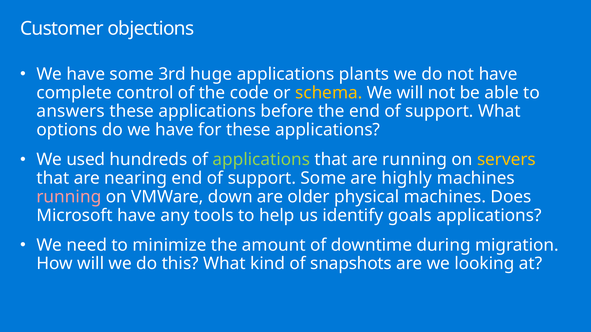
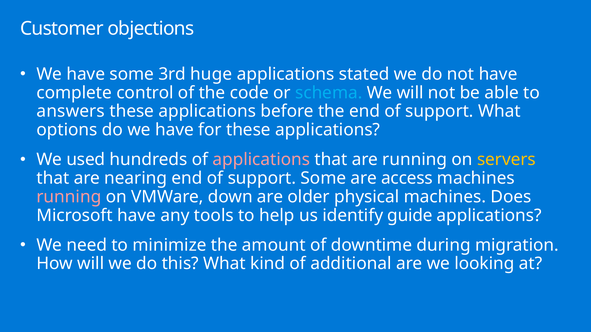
plants: plants -> stated
schema colour: yellow -> light blue
applications at (261, 160) colour: light green -> pink
highly: highly -> access
goals: goals -> guide
snapshots: snapshots -> additional
